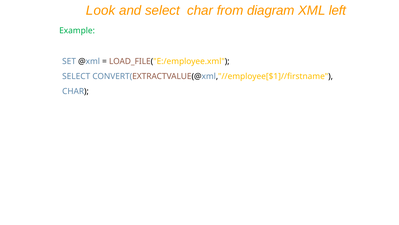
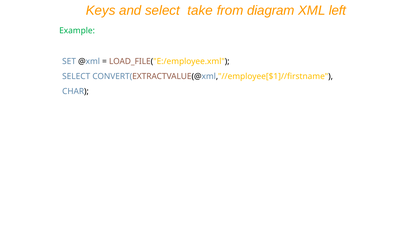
Look: Look -> Keys
select char: char -> take
